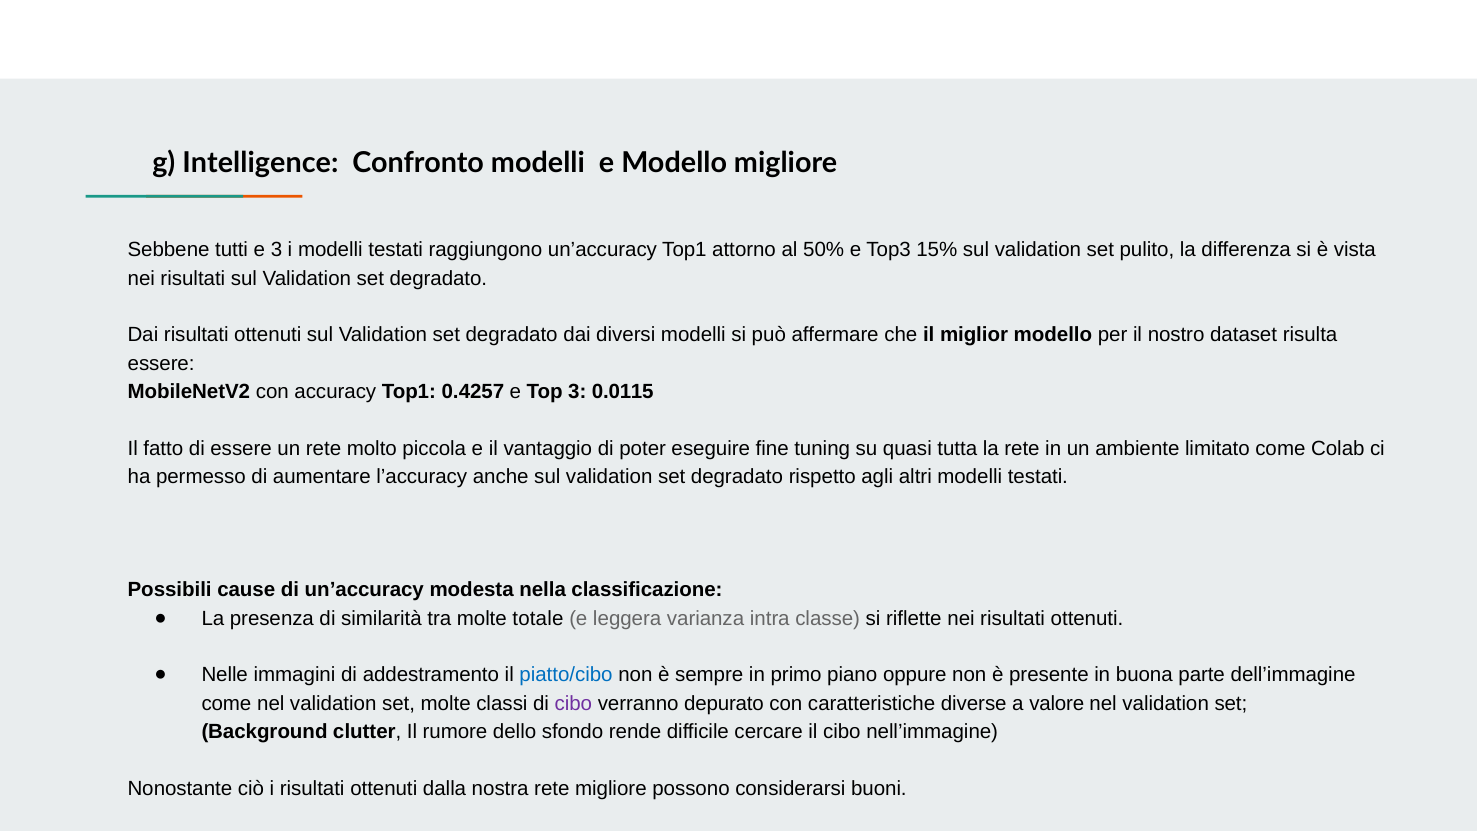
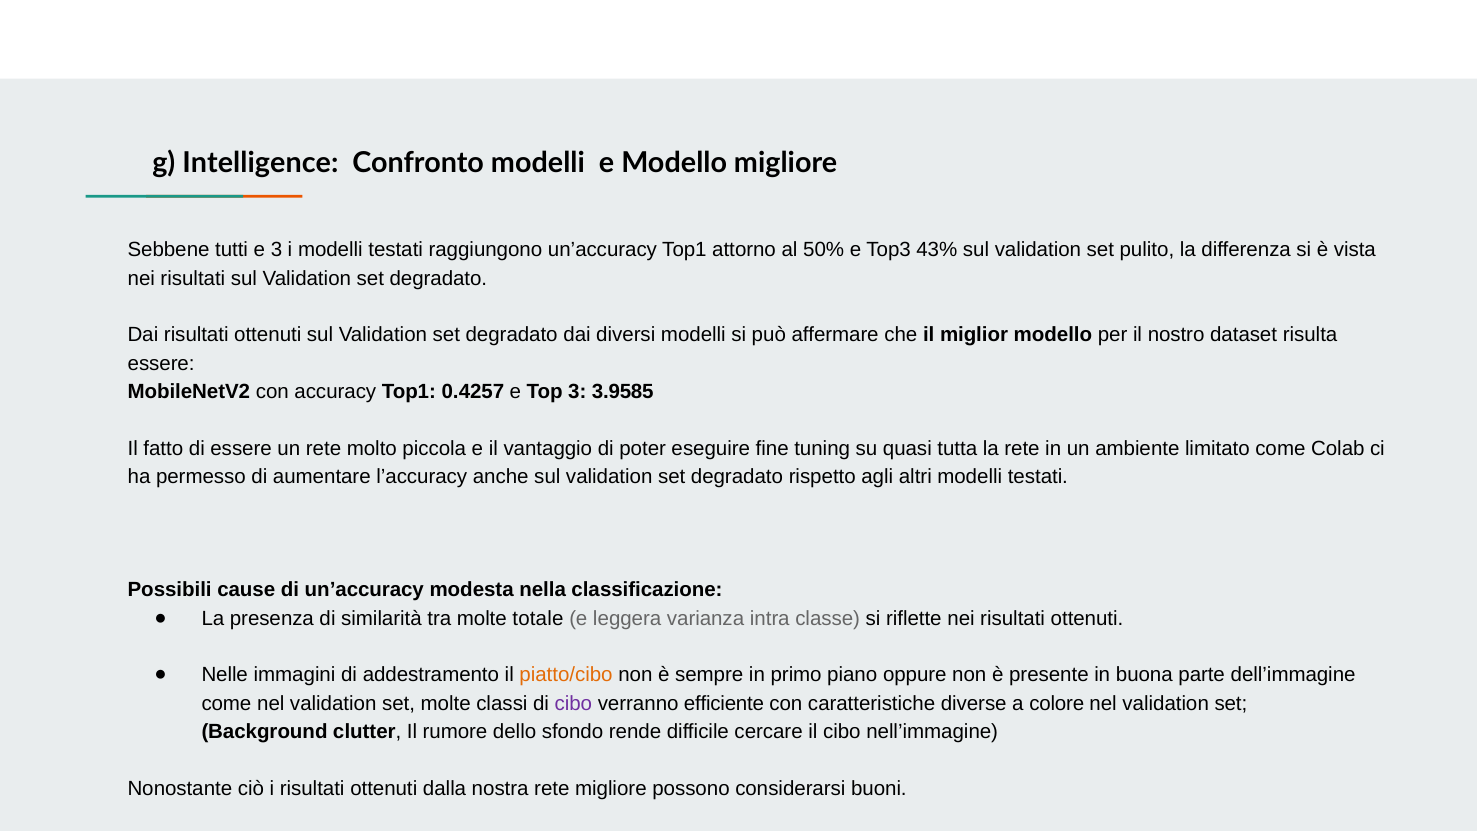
15%: 15% -> 43%
0.0115: 0.0115 -> 3.9585
piatto/cibo colour: blue -> orange
depurato: depurato -> efficiente
valore: valore -> colore
